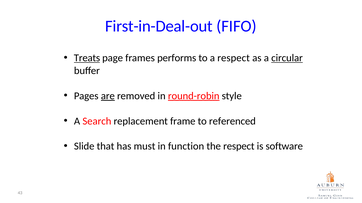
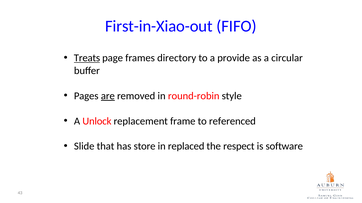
First-in-Deal-out: First-in-Deal-out -> First-in-Xiao-out
performs: performs -> directory
a respect: respect -> provide
circular underline: present -> none
round-robin underline: present -> none
Search: Search -> Unlock
must: must -> store
function: function -> replaced
